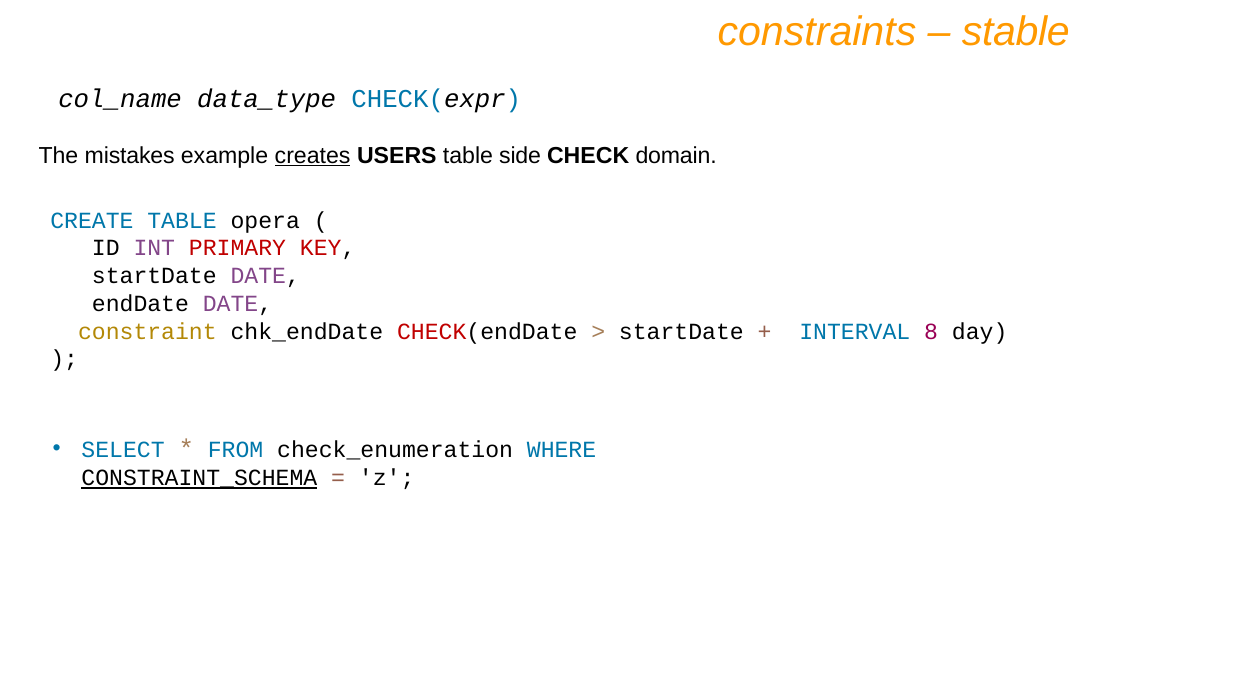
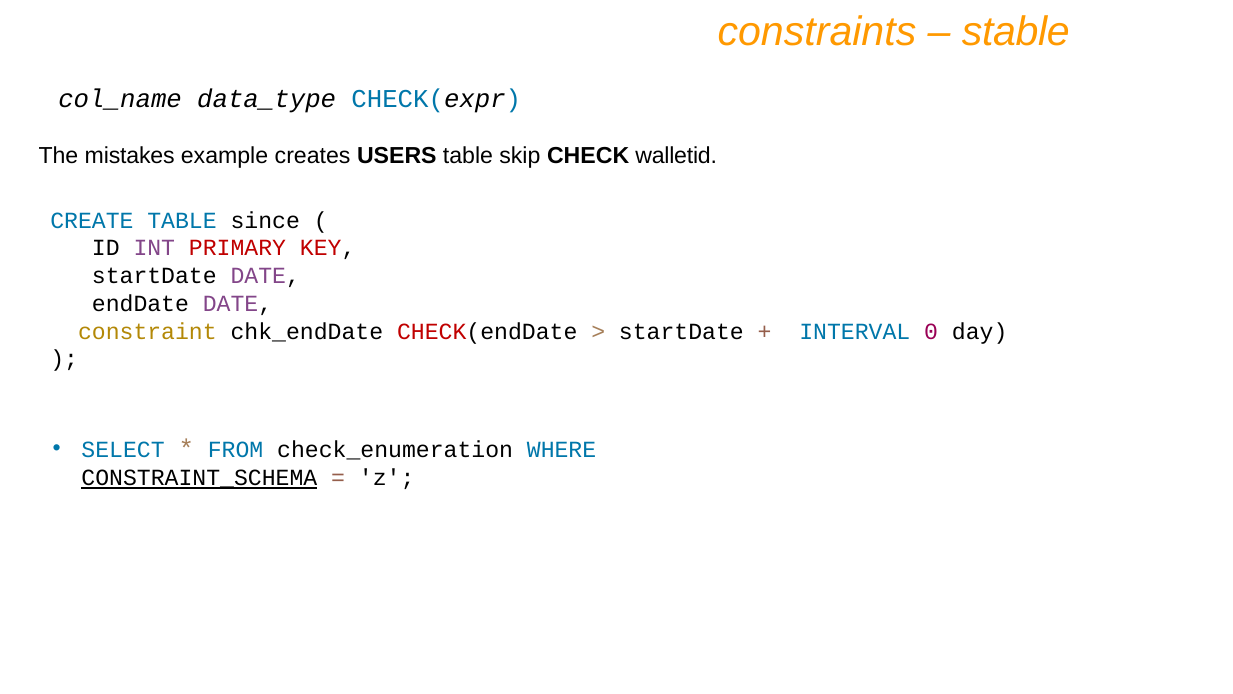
creates underline: present -> none
side: side -> skip
domain: domain -> walletid
opera: opera -> since
8: 8 -> 0
